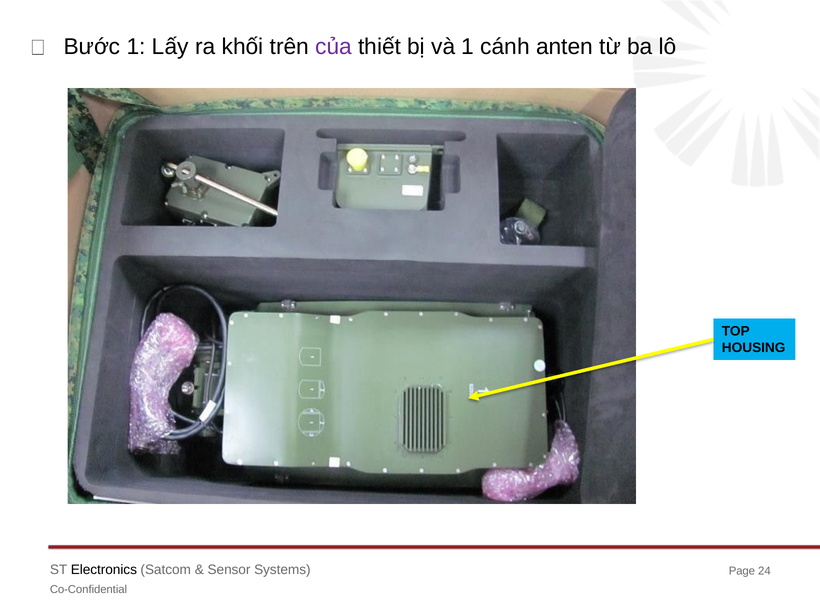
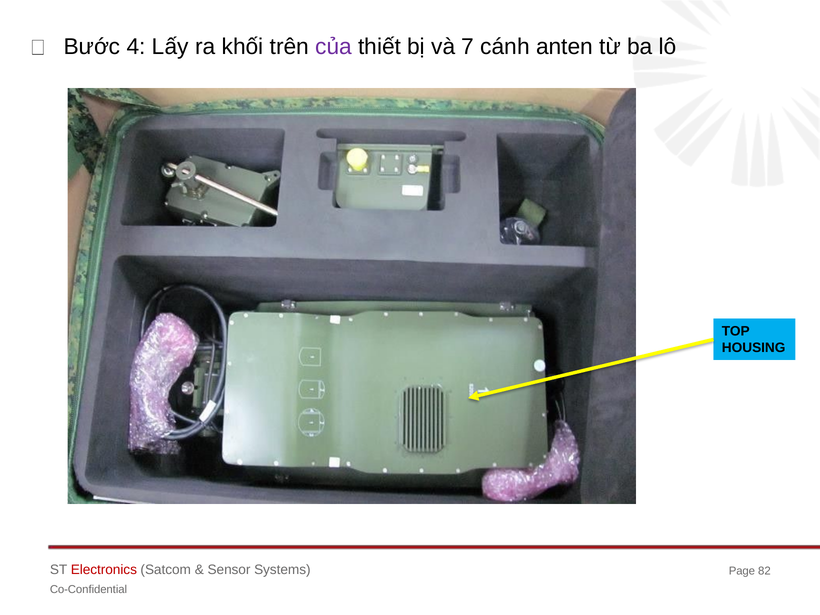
Bước 1: 1 -> 4
và 1: 1 -> 7
Electronics colour: black -> red
24: 24 -> 82
